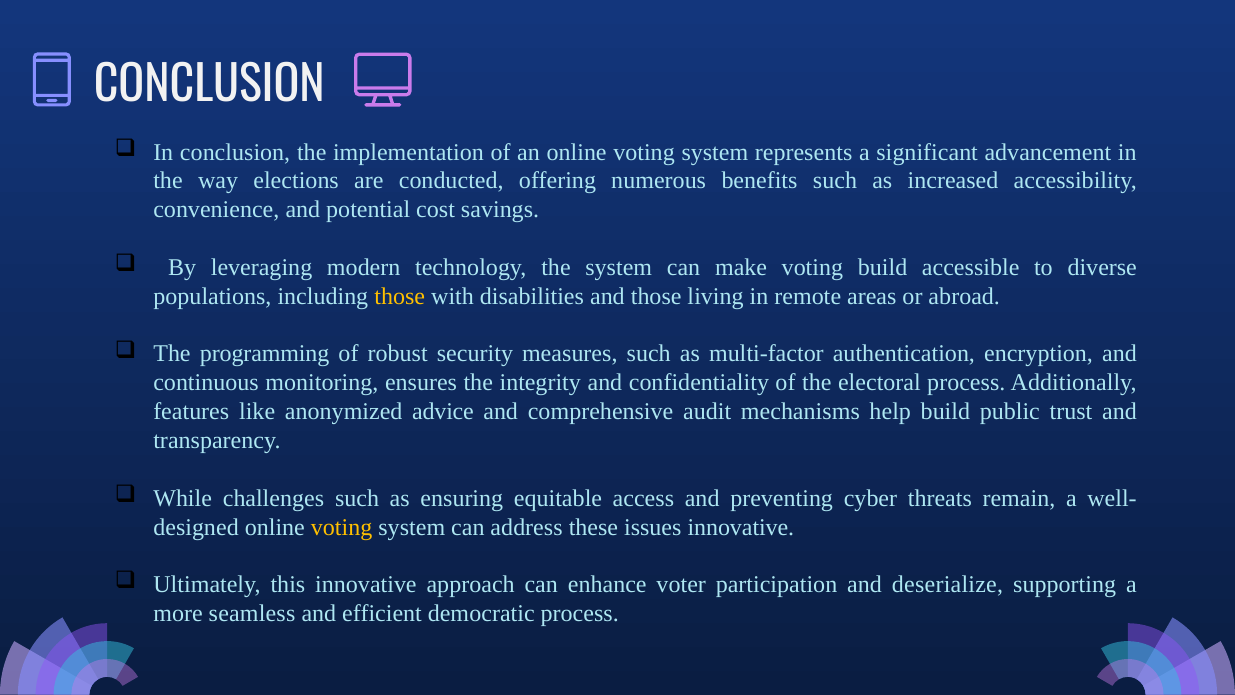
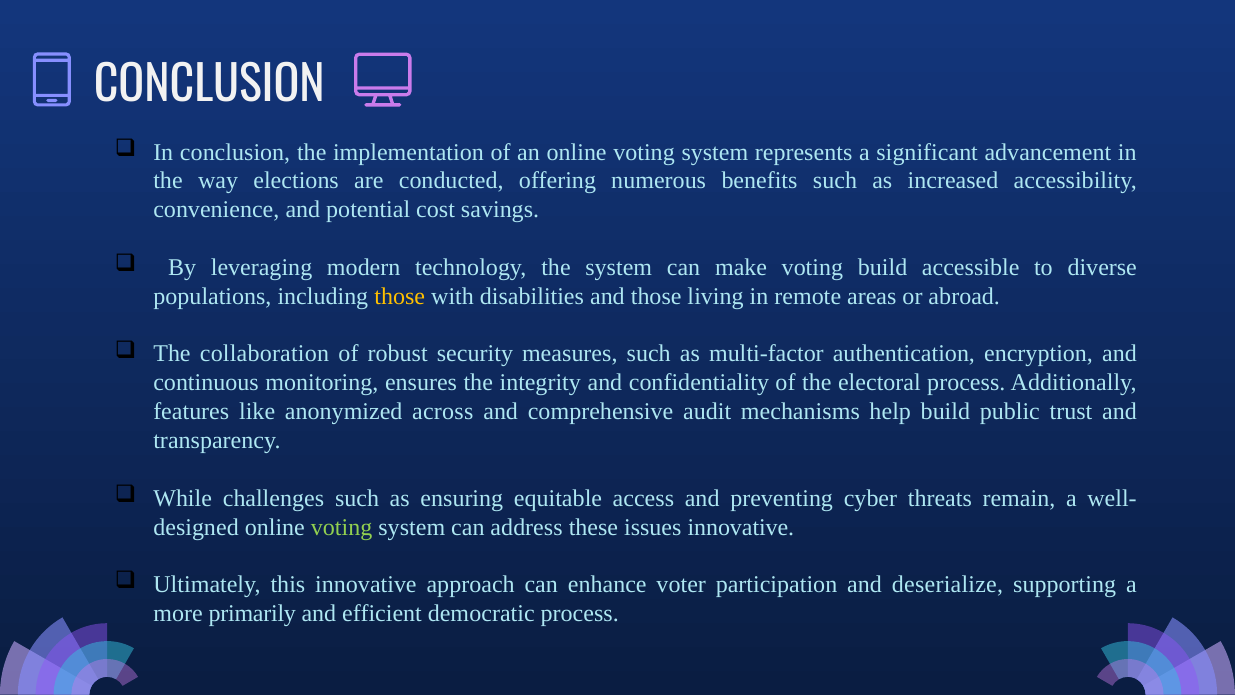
programming: programming -> collaboration
advice: advice -> across
voting at (342, 527) colour: yellow -> light green
seamless: seamless -> primarily
